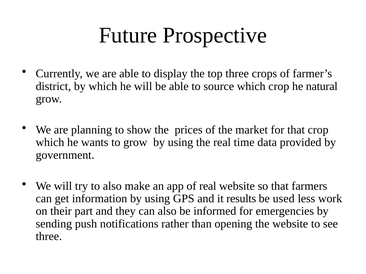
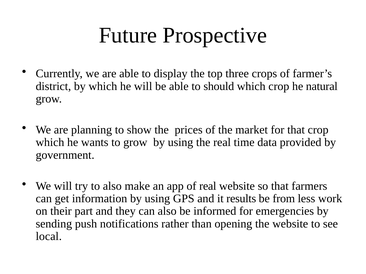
source: source -> should
used: used -> from
three at (49, 237): three -> local
